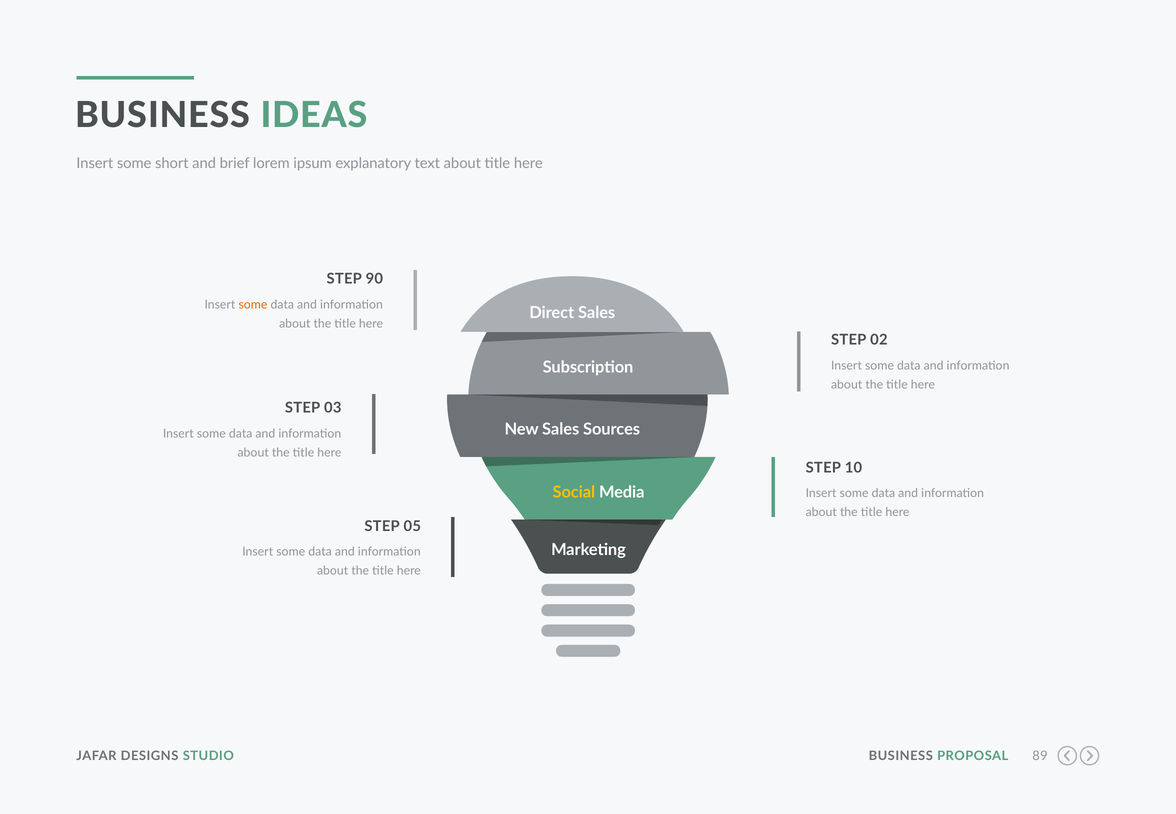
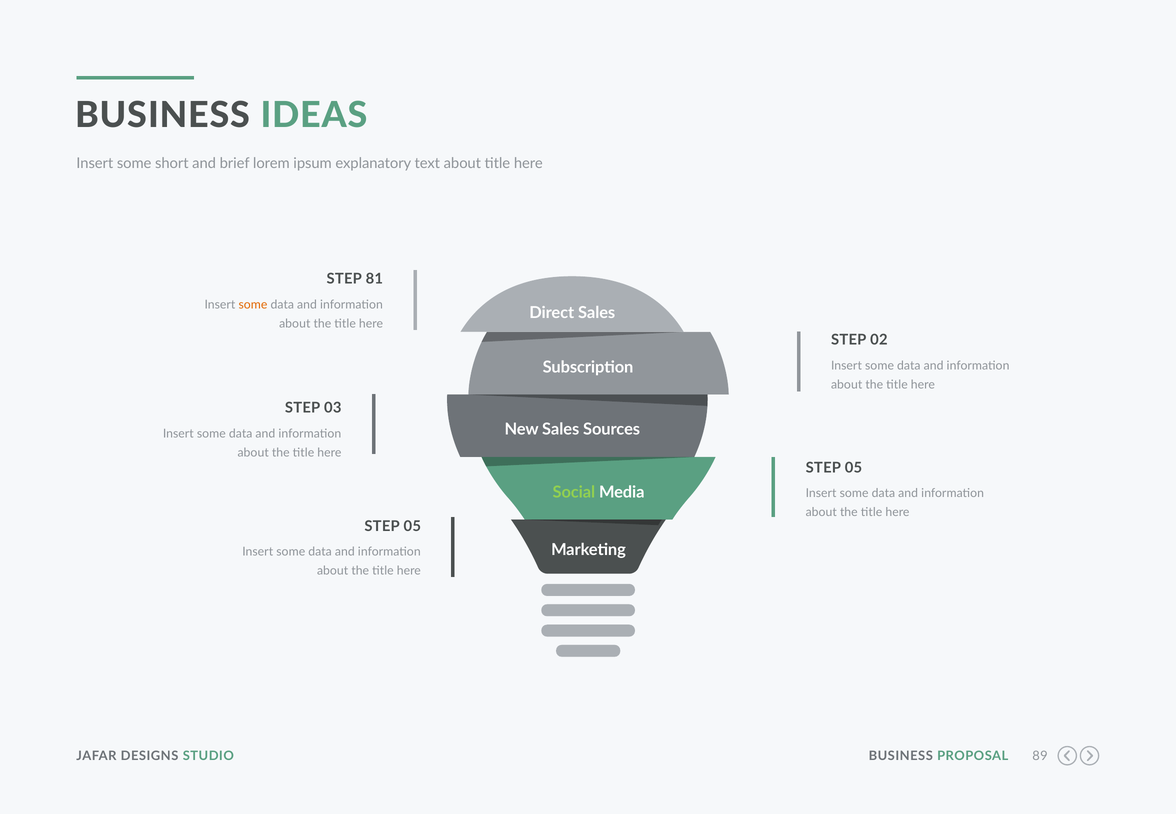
90: 90 -> 81
10 at (853, 468): 10 -> 05
Social colour: yellow -> light green
